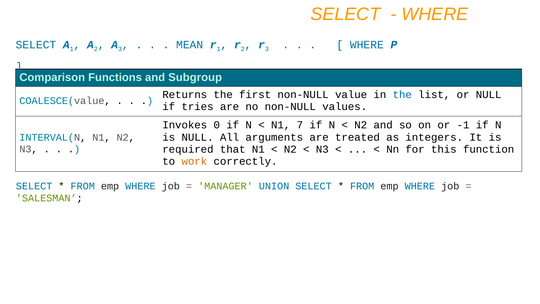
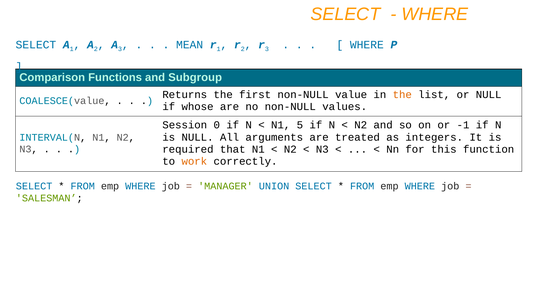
the at (402, 95) colour: blue -> orange
tries: tries -> whose
Invokes: Invokes -> Session
7: 7 -> 5
